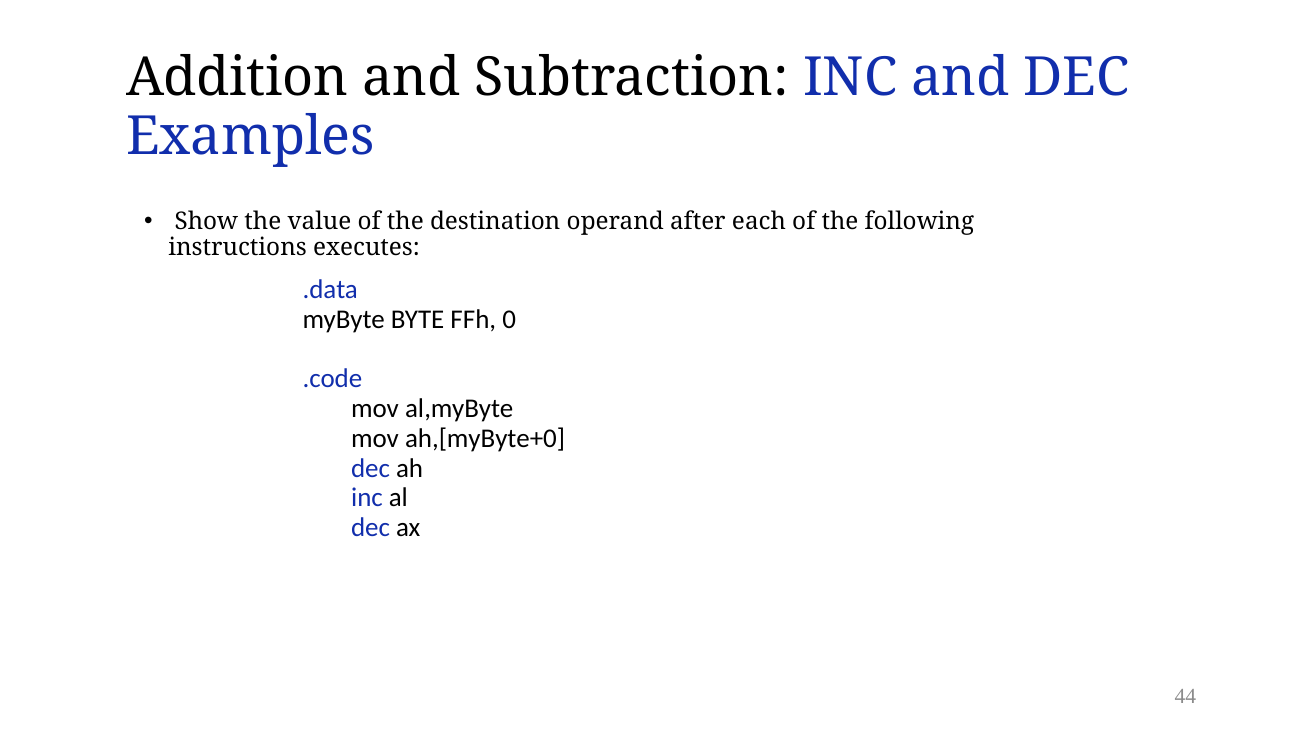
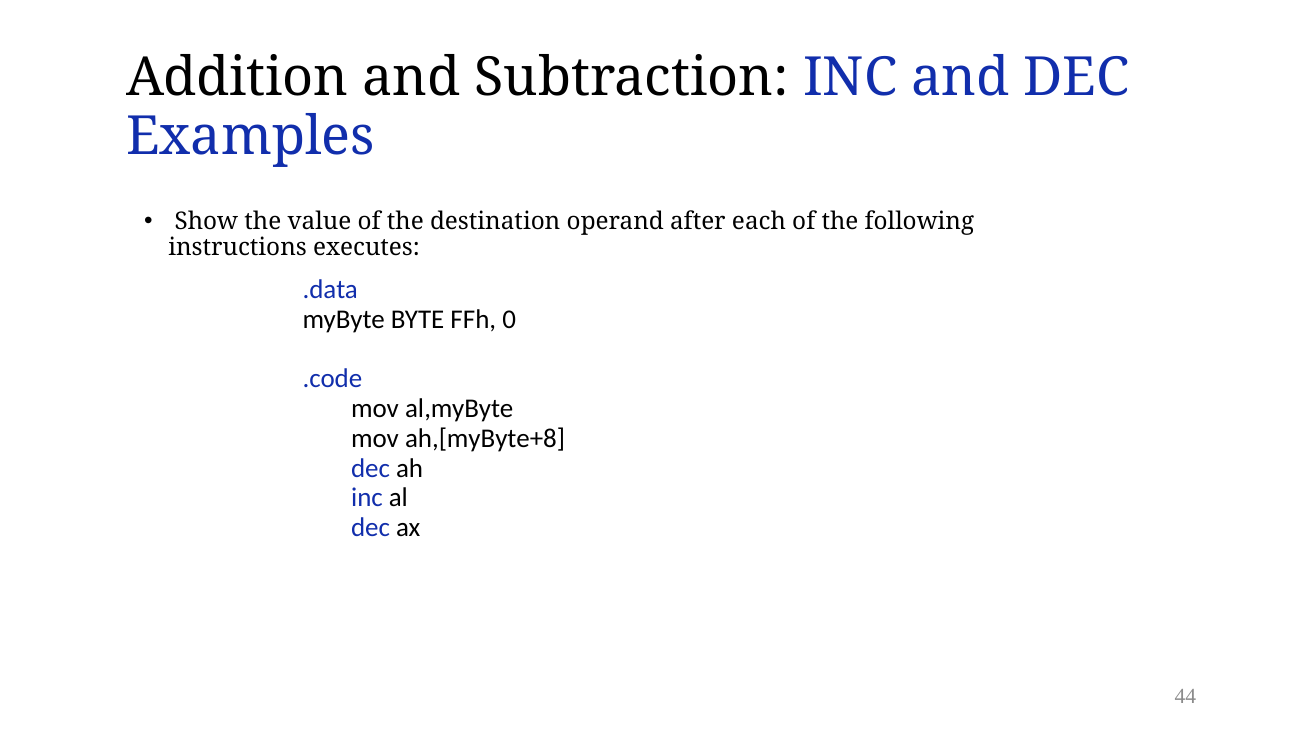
ah,[myByte+0: ah,[myByte+0 -> ah,[myByte+8
